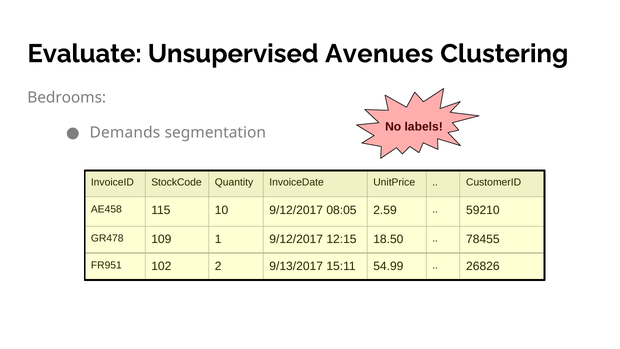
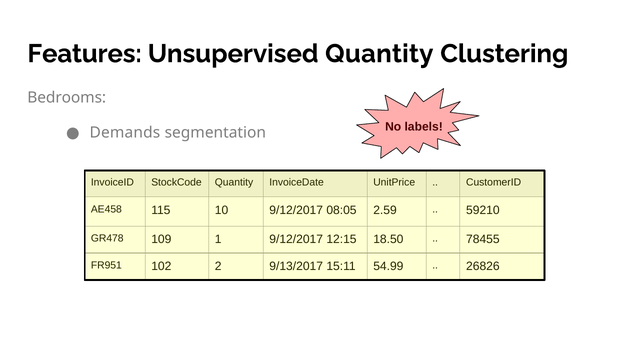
Evaluate: Evaluate -> Features
Unsupervised Avenues: Avenues -> Quantity
